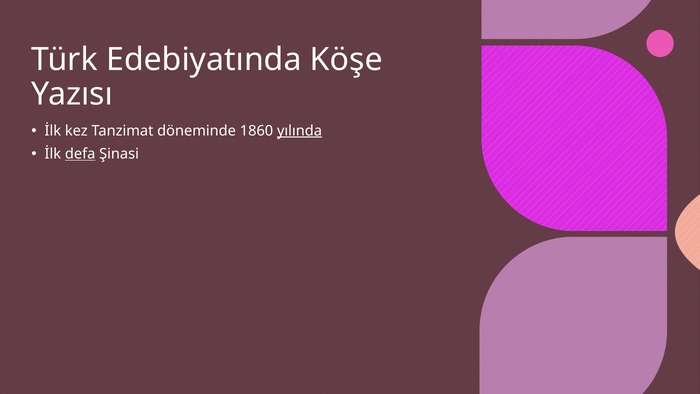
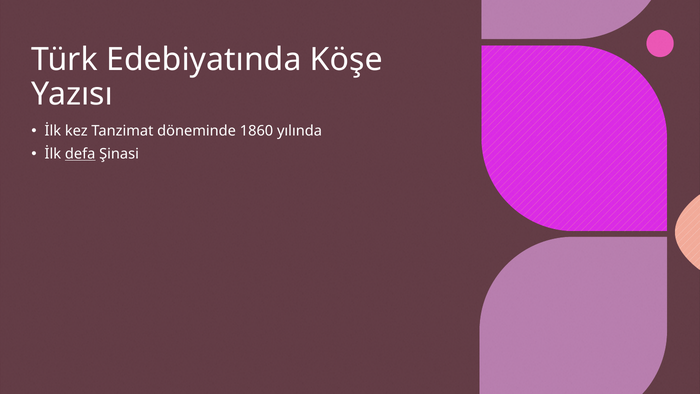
yılında underline: present -> none
